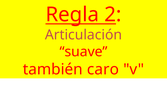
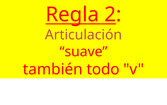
caro: caro -> todo
